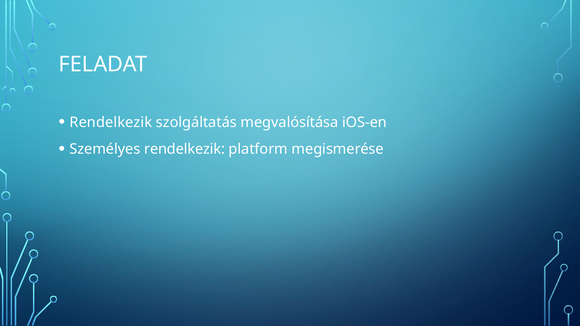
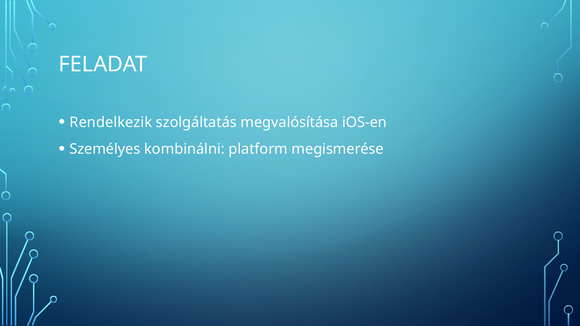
Személyes rendelkezik: rendelkezik -> kombinálni
